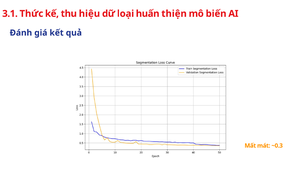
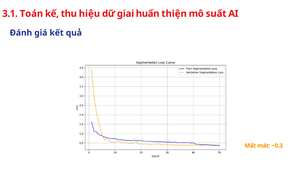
Thức: Thức -> Toán
loại: loại -> giai
biến: biến -> suất
